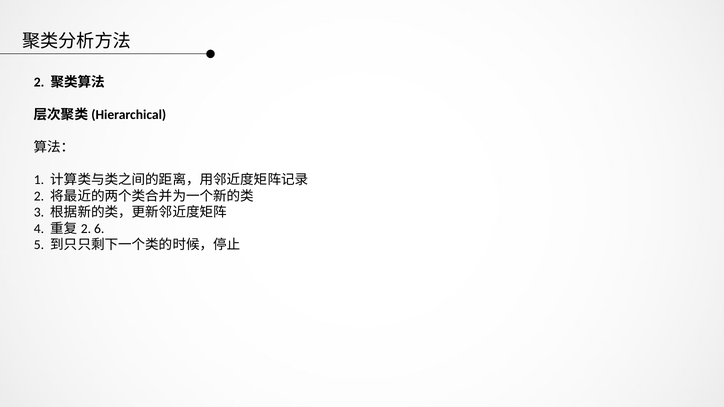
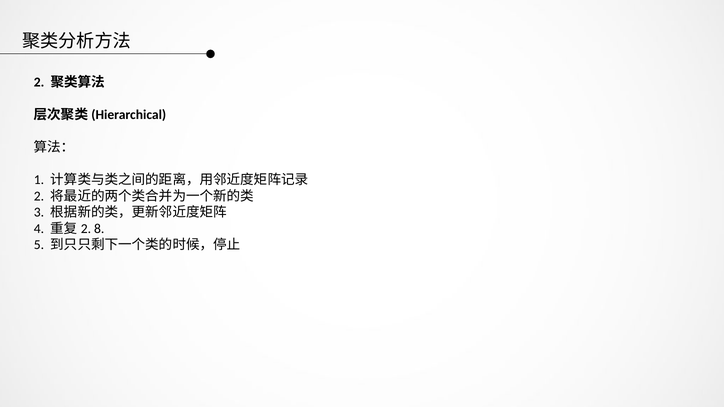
6: 6 -> 8
